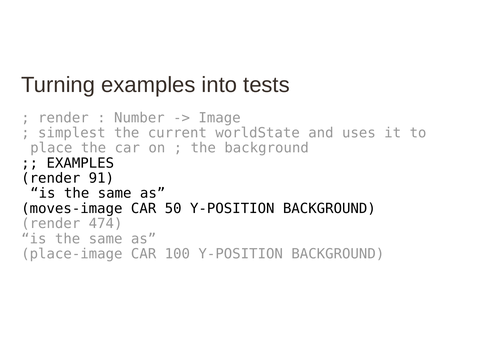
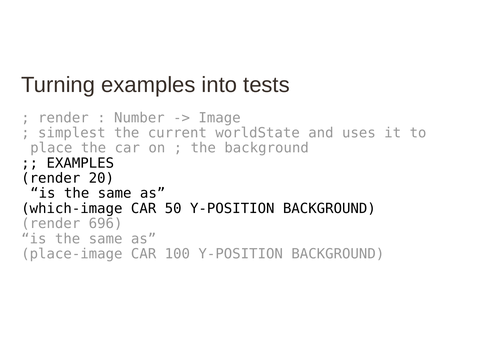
91: 91 -> 20
moves-image: moves-image -> which-image
474: 474 -> 696
